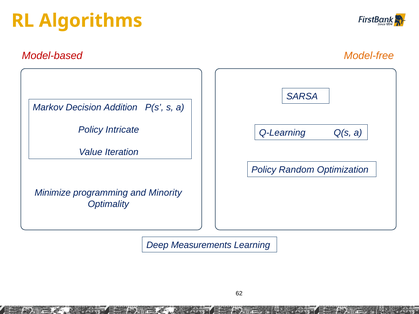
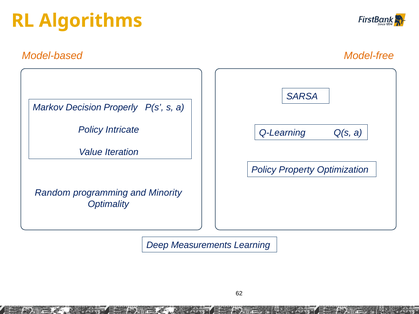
Model-based colour: red -> orange
Addition: Addition -> Properly
Random: Random -> Property
Minimize: Minimize -> Random
